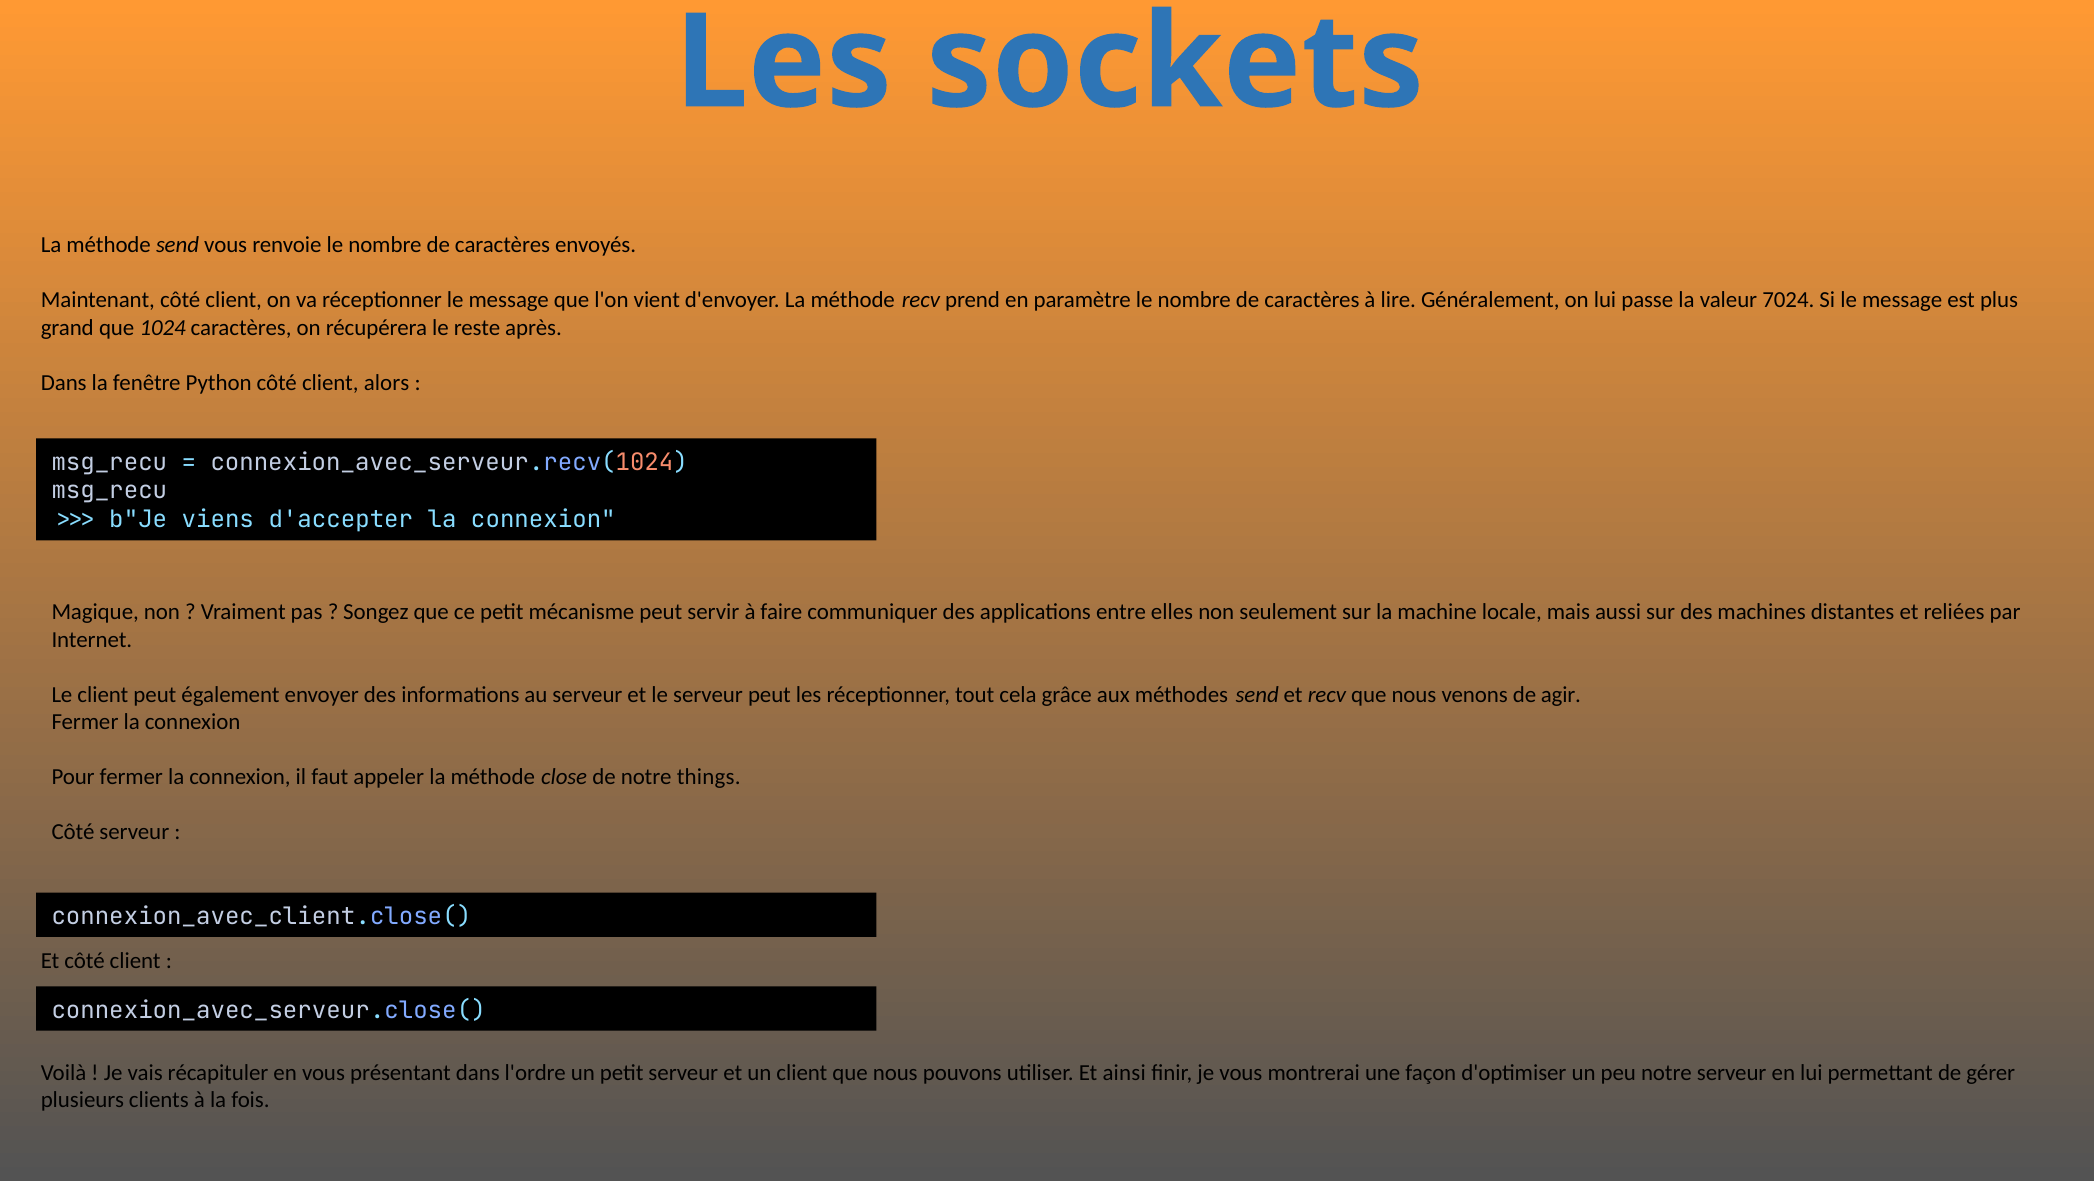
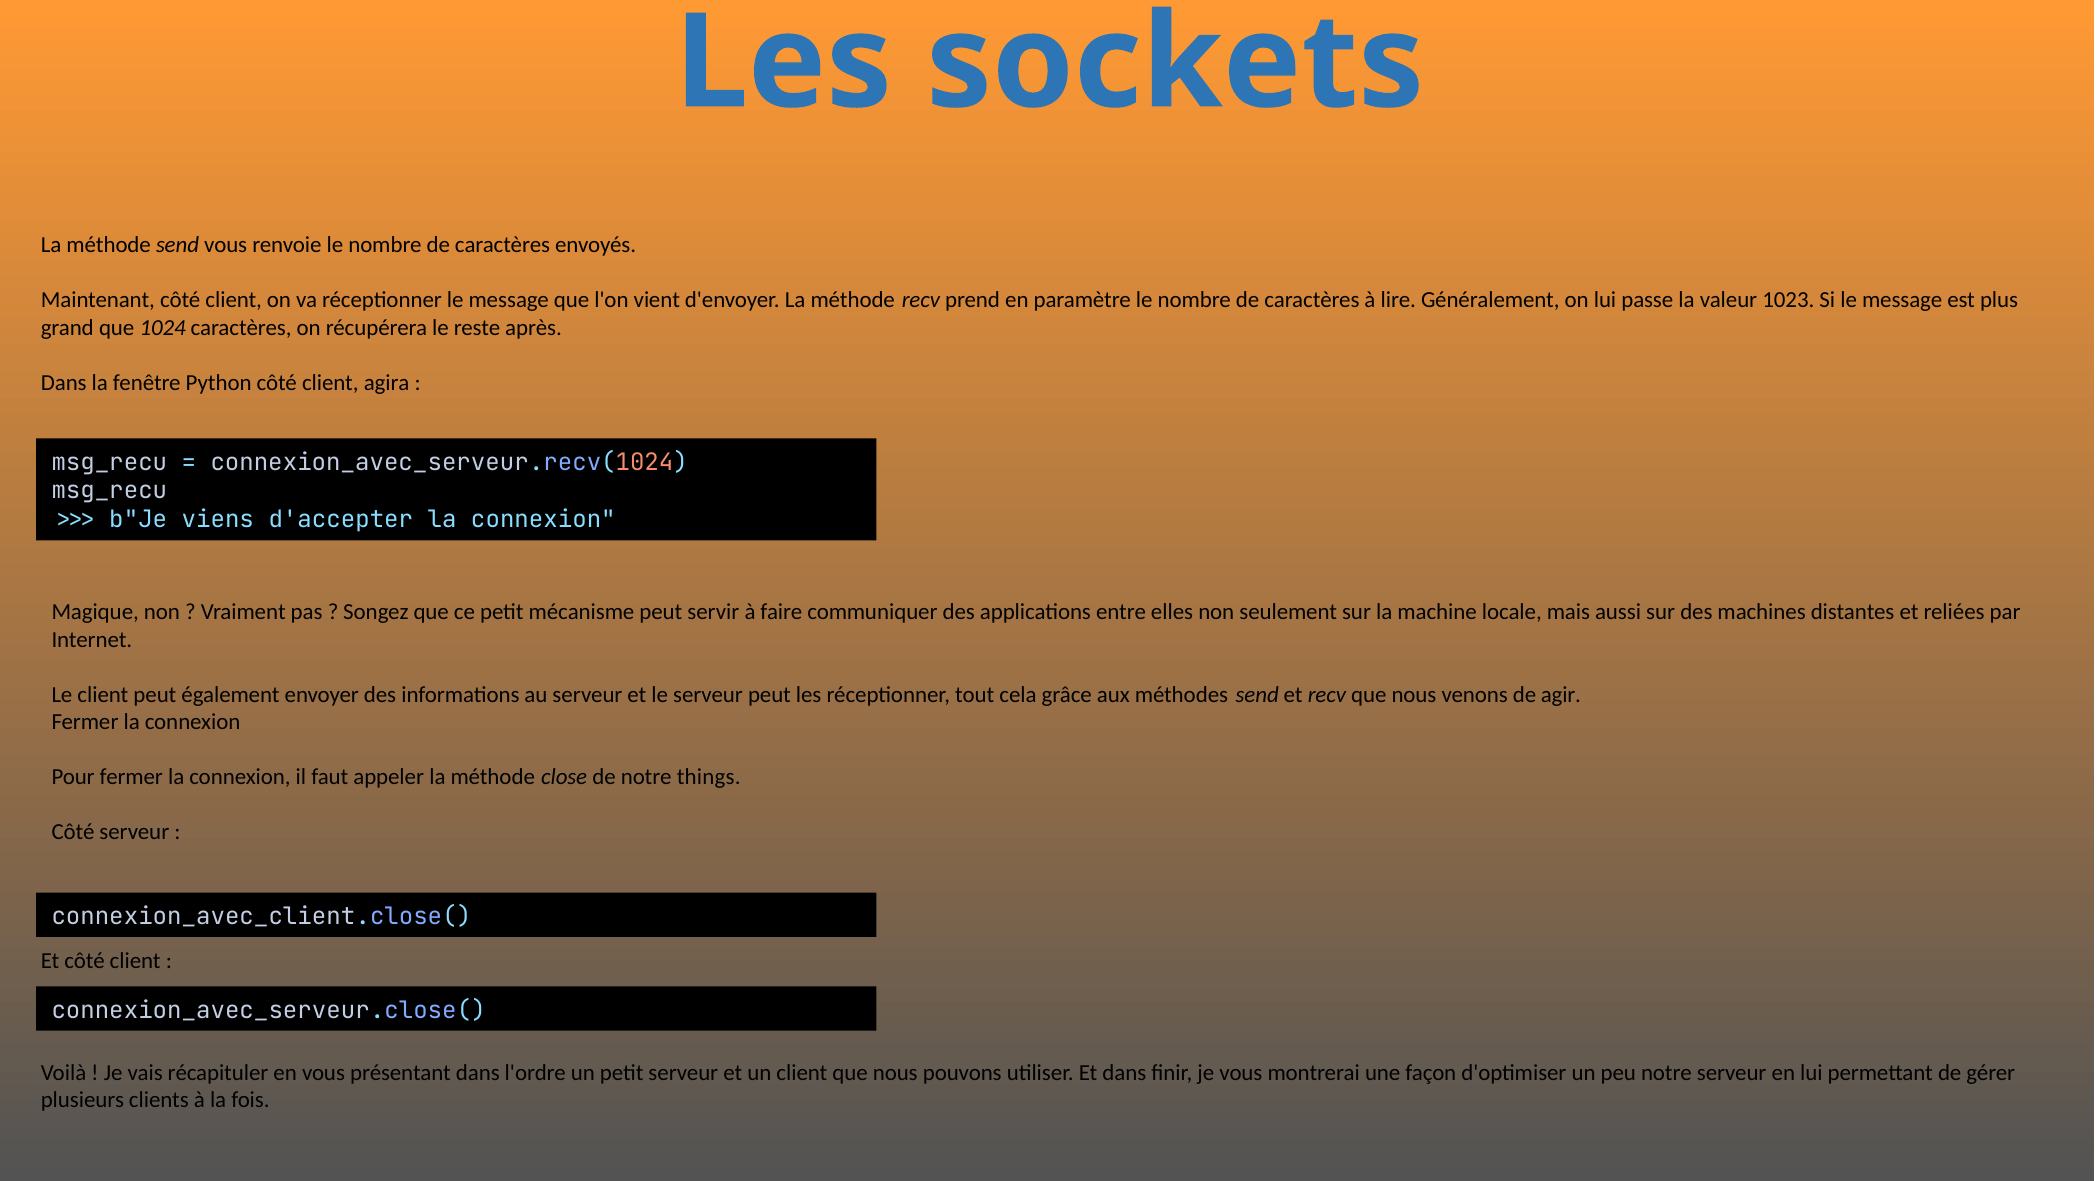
7024: 7024 -> 1023
alors: alors -> agira
Et ainsi: ainsi -> dans
